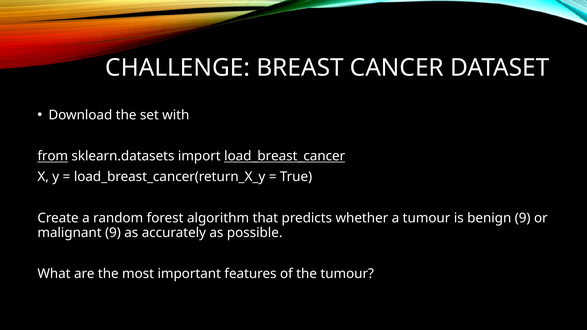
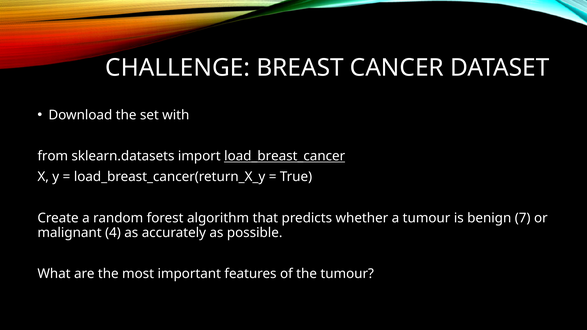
from underline: present -> none
benign 9: 9 -> 7
malignant 9: 9 -> 4
